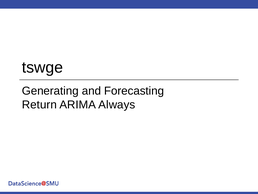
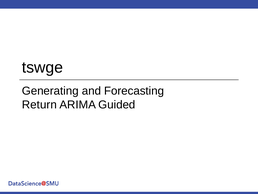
Always: Always -> Guided
